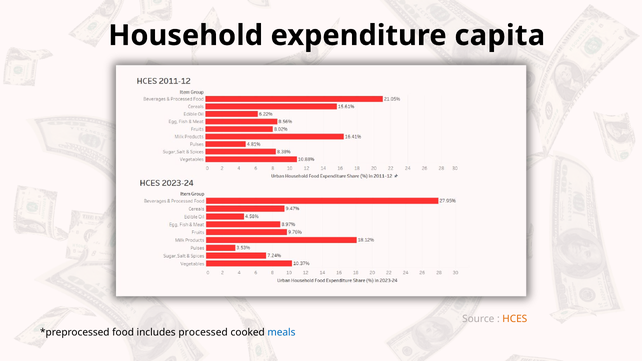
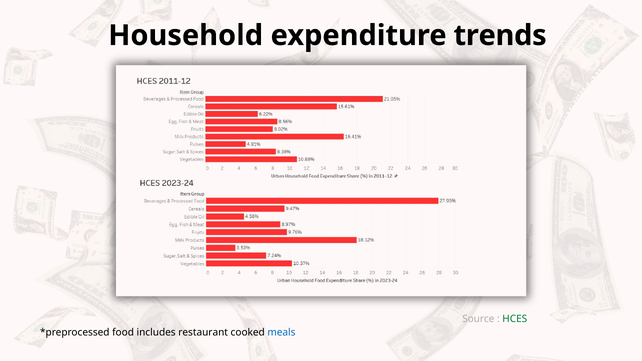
capita: capita -> trends
HCES colour: orange -> green
processed: processed -> restaurant
